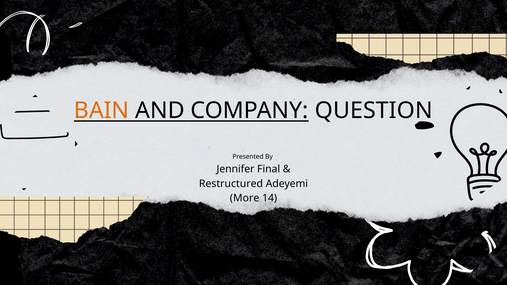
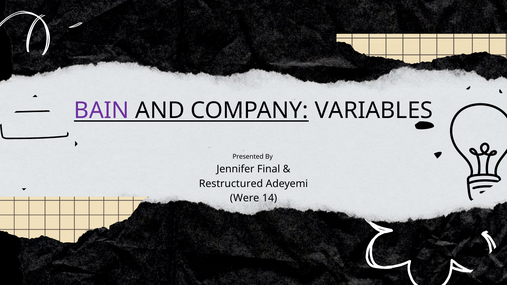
BAIN colour: orange -> purple
QUESTION: QUESTION -> VARIABLES
More: More -> Were
